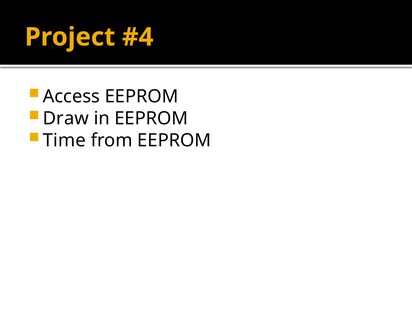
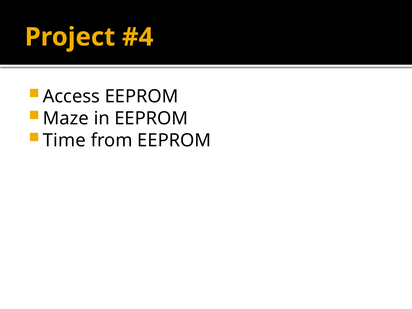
Draw: Draw -> Maze
